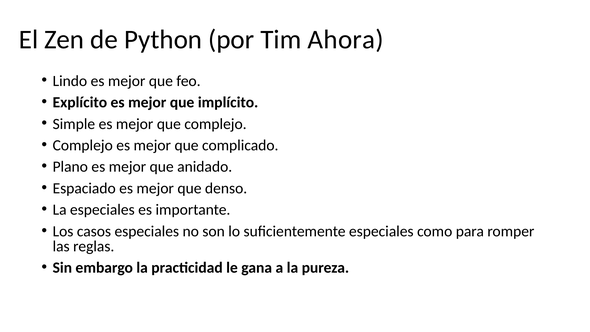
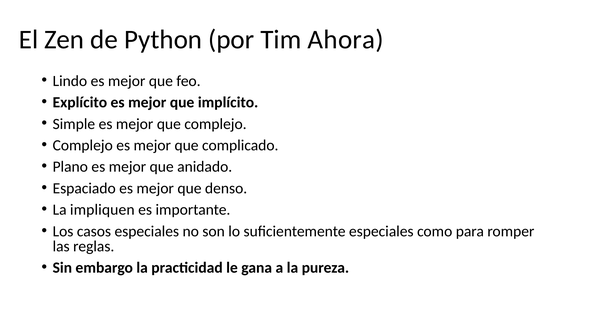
La especiales: especiales -> impliquen
